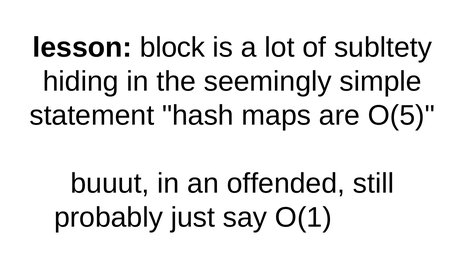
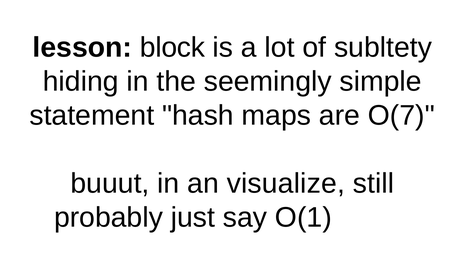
O(5: O(5 -> O(7
offended: offended -> visualize
